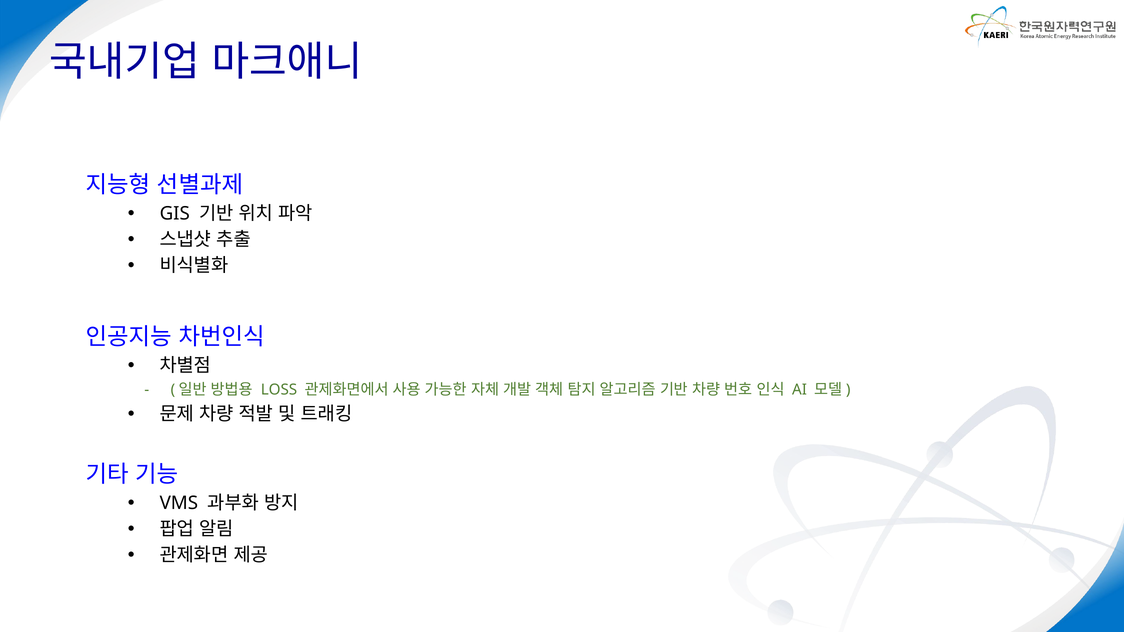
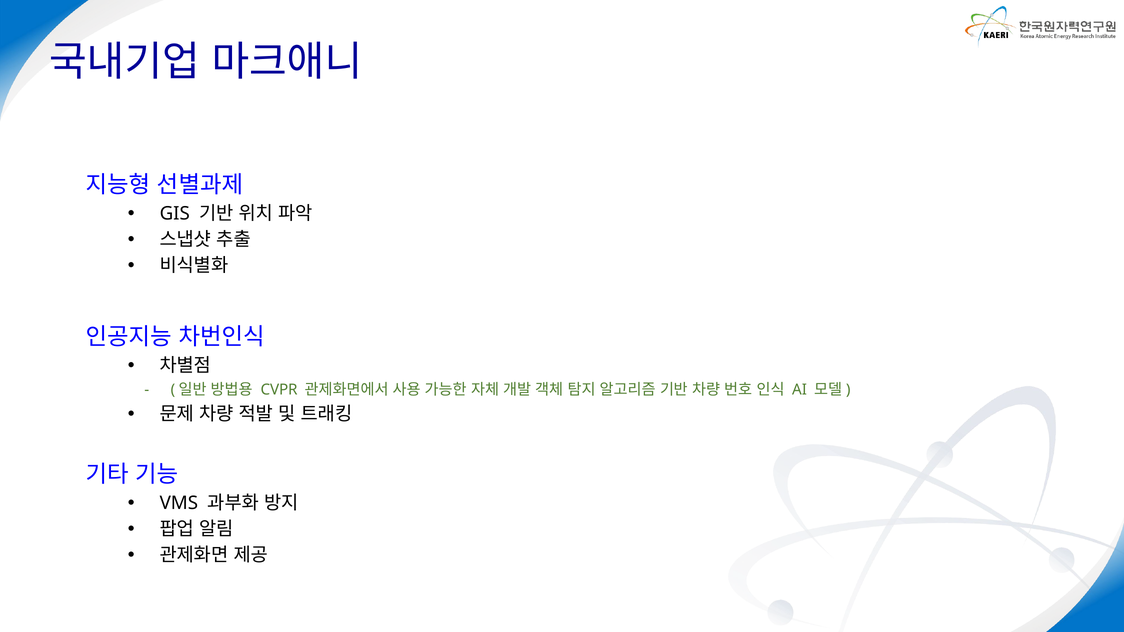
LOSS: LOSS -> CVPR
